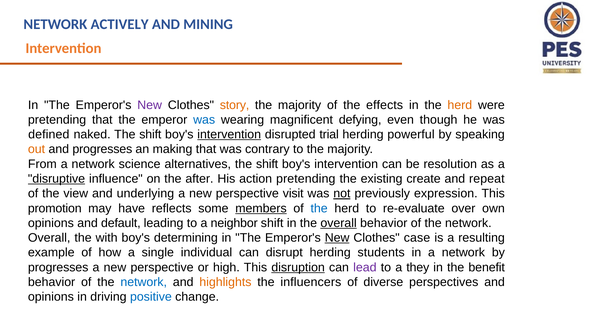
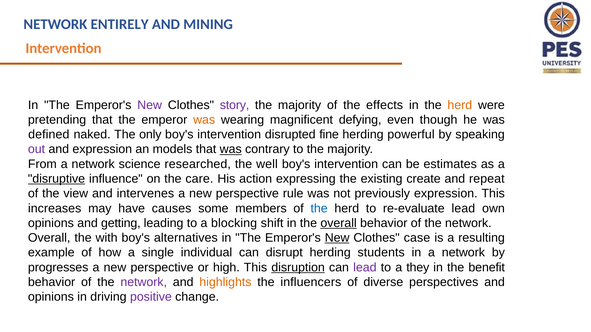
ACTIVELY: ACTIVELY -> ENTIRELY
story colour: orange -> purple
was at (204, 120) colour: blue -> orange
naked The shift: shift -> only
intervention at (229, 135) underline: present -> none
trial: trial -> fine
out colour: orange -> purple
and progresses: progresses -> expression
making: making -> models
was at (231, 149) underline: none -> present
alternatives: alternatives -> researched
shift at (267, 164): shift -> well
resolution: resolution -> estimates
after: after -> care
action pretending: pretending -> expressing
underlying: underlying -> intervenes
visit: visit -> rule
not underline: present -> none
promotion: promotion -> increases
reflects: reflects -> causes
members underline: present -> none
re-evaluate over: over -> lead
default: default -> getting
neighbor: neighbor -> blocking
determining: determining -> alternatives
network at (144, 282) colour: blue -> purple
positive colour: blue -> purple
